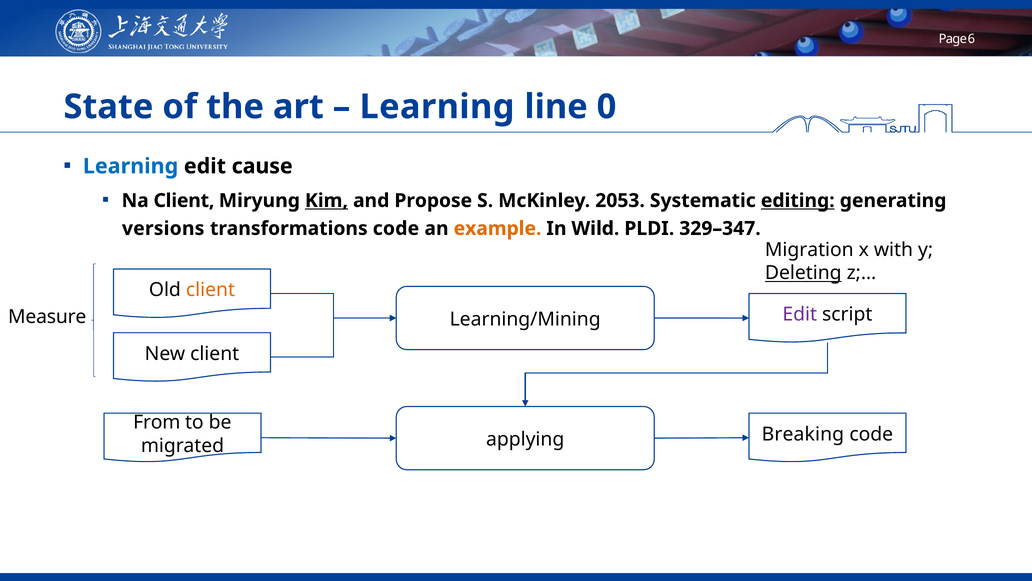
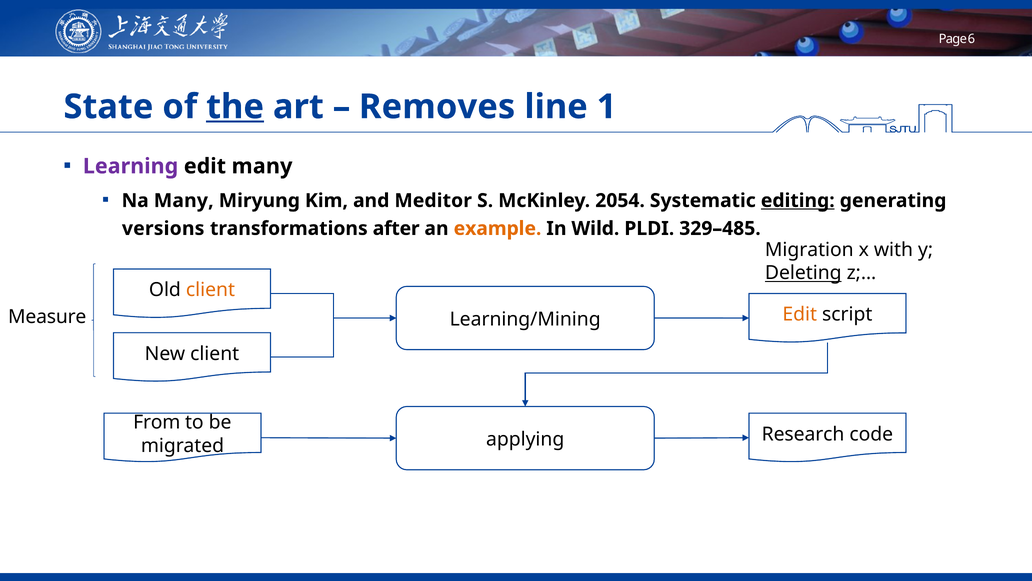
the underline: none -> present
Learning at (437, 107): Learning -> Removes
0: 0 -> 1
Learning at (131, 166) colour: blue -> purple
edit cause: cause -> many
Na Client: Client -> Many
Kim underline: present -> none
Propose: Propose -> Meditor
2053: 2053 -> 2054
transformations code: code -> after
329–347: 329–347 -> 329–485
Edit at (800, 314) colour: purple -> orange
Breaking: Breaking -> Research
